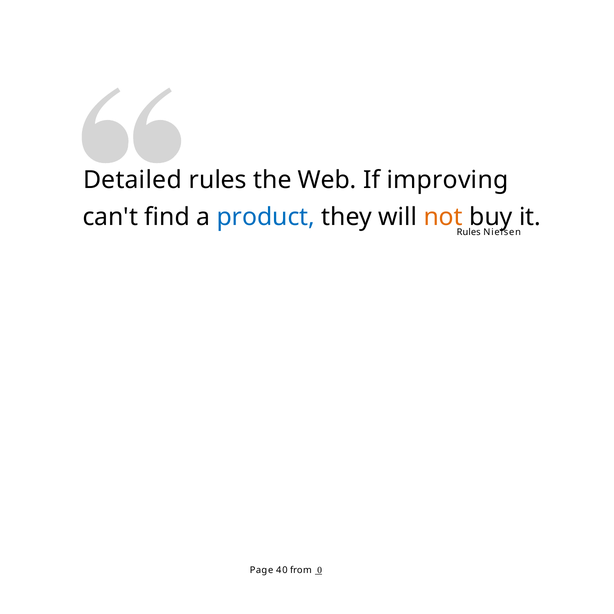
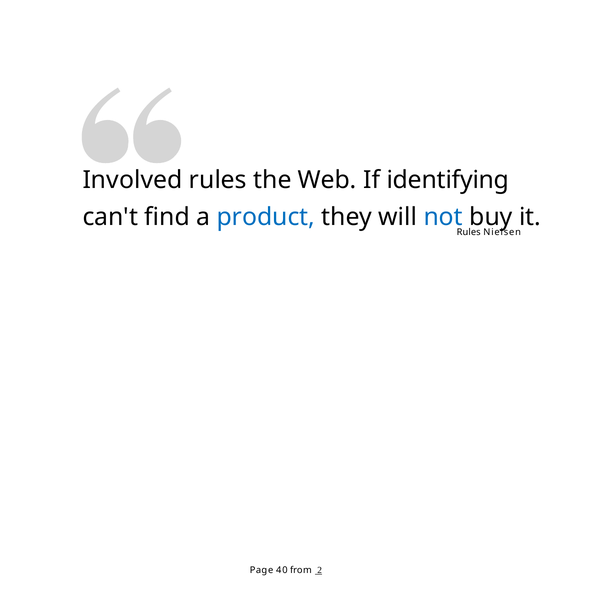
Detailed: Detailed -> Involved
improving: improving -> identifying
not colour: orange -> blue
0: 0 -> 2
